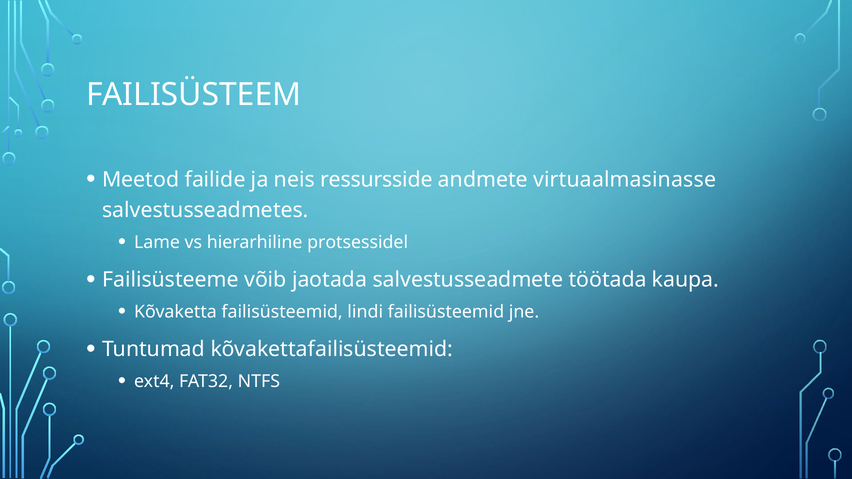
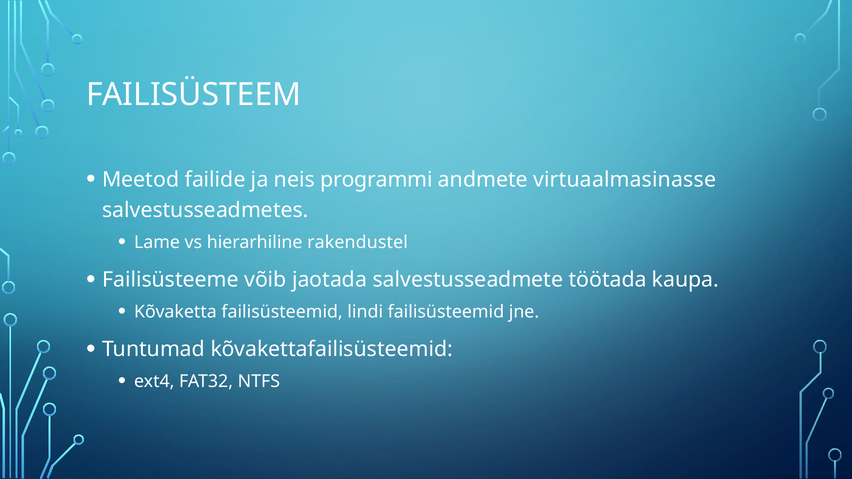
ressursside: ressursside -> programmi
protsessidel: protsessidel -> rakendustel
